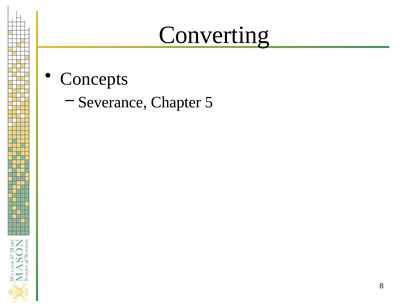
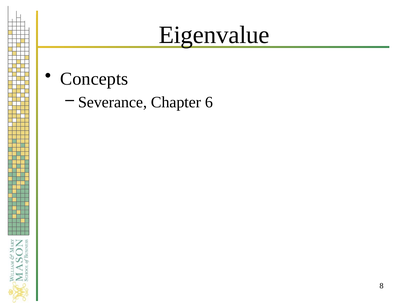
Converting: Converting -> Eigenvalue
5: 5 -> 6
